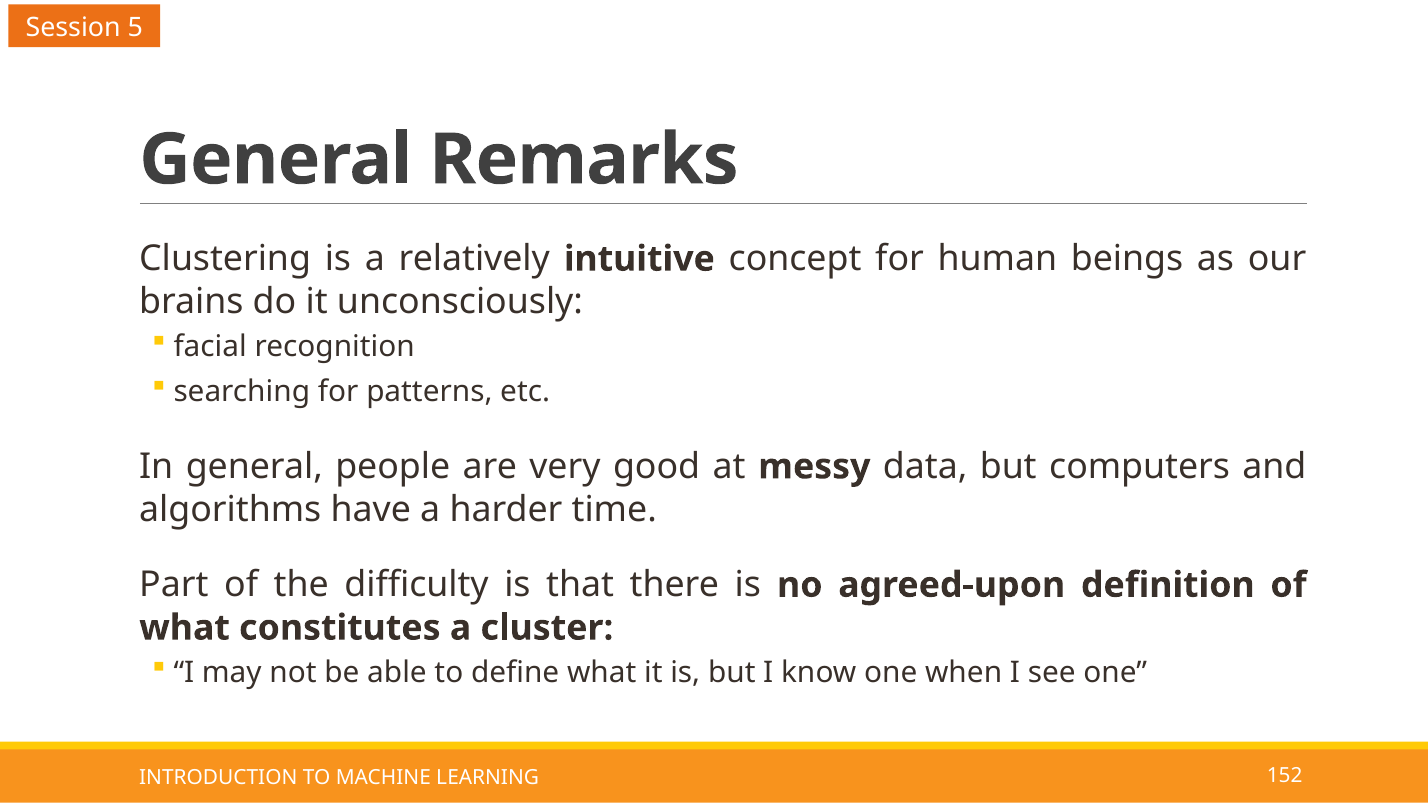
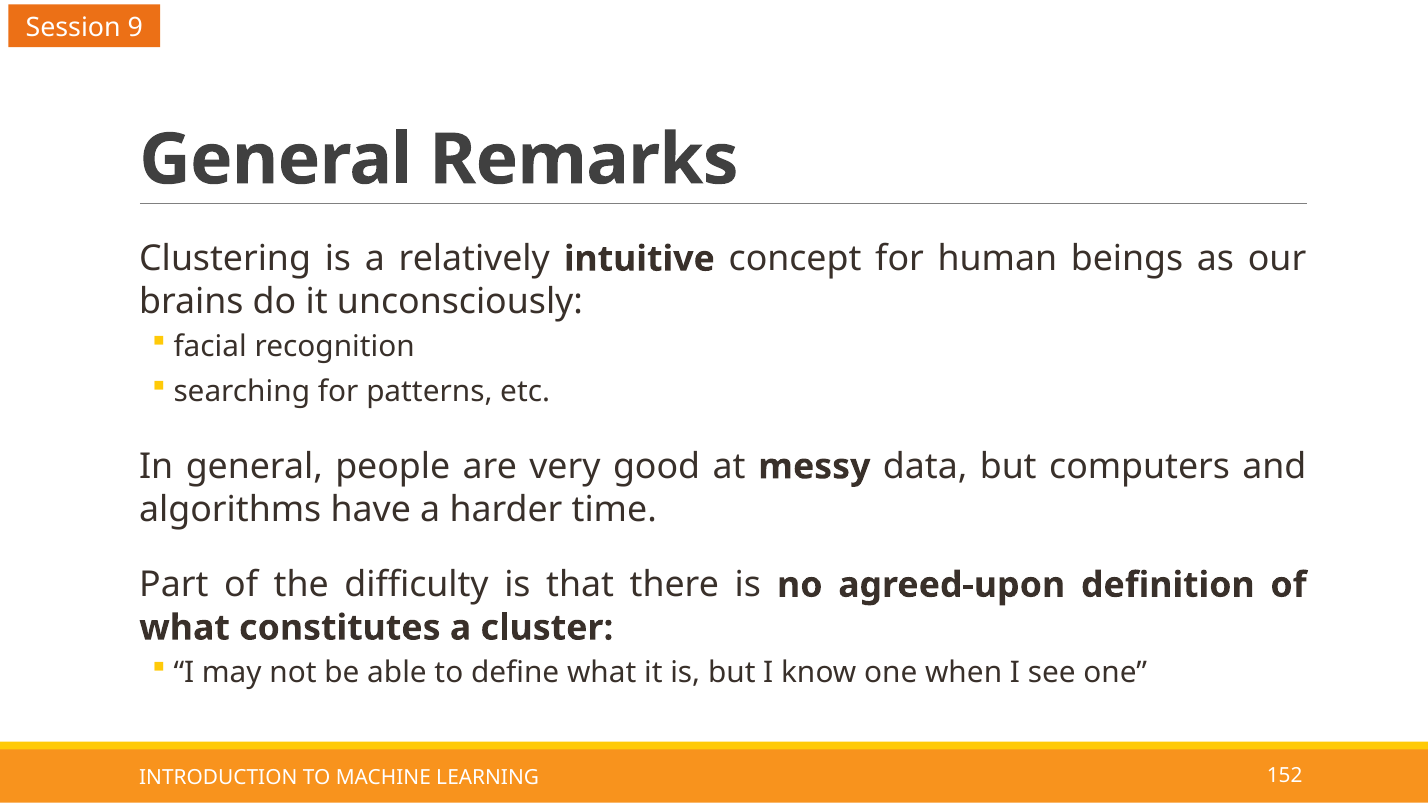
5: 5 -> 9
